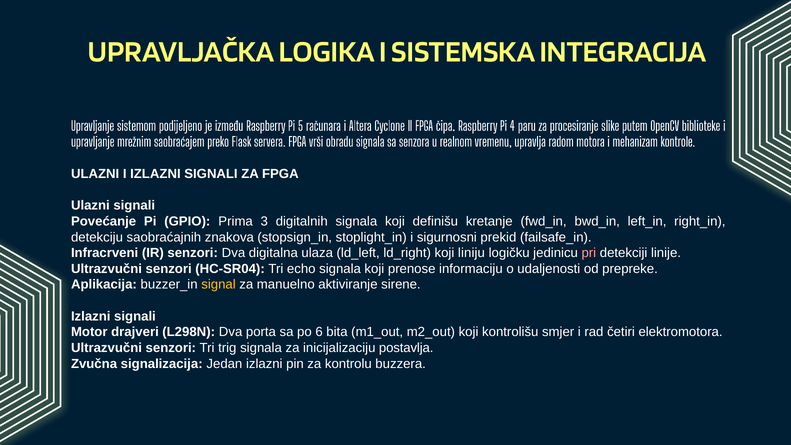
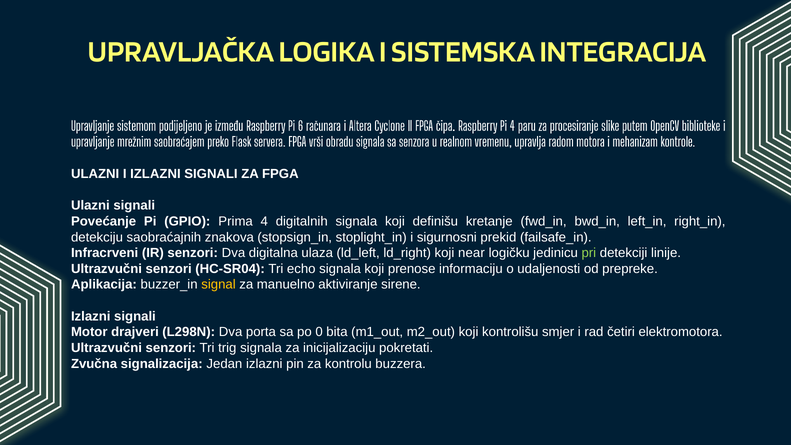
5: 5 -> 6
Prima 3: 3 -> 4
liniju: liniju -> near
pri colour: pink -> light green
6: 6 -> 0
postavlja: postavlja -> pokretati
